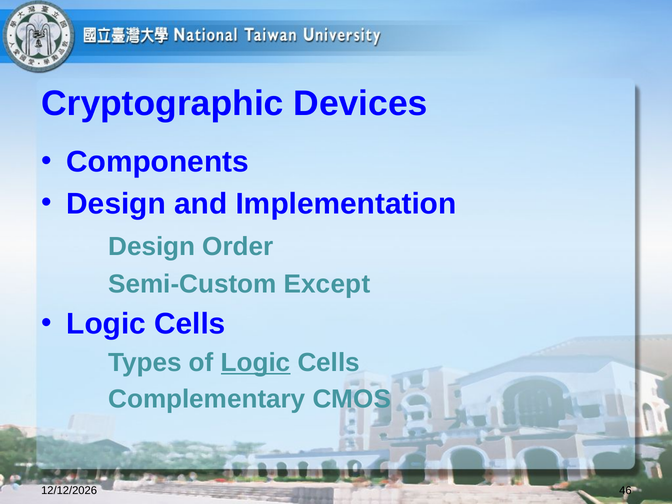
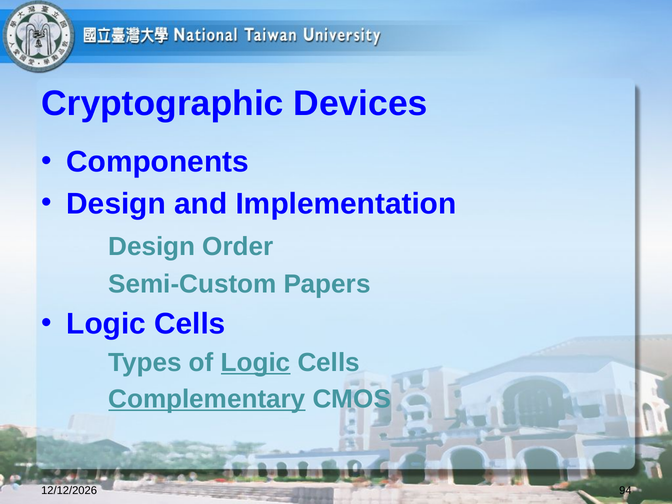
Except: Except -> Papers
Complementary underline: none -> present
46: 46 -> 94
